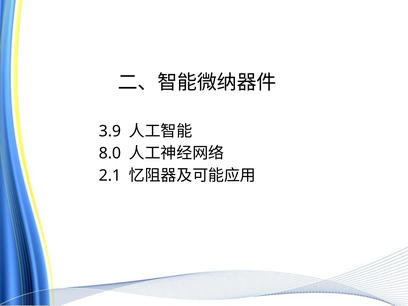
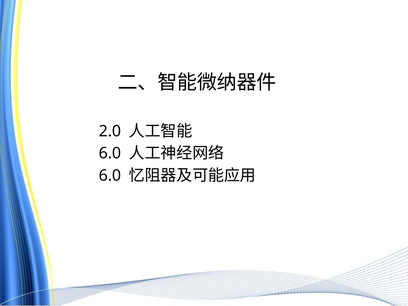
3.9: 3.9 -> 2.0
8.0 at (110, 153): 8.0 -> 6.0
2.1 at (110, 176): 2.1 -> 6.0
